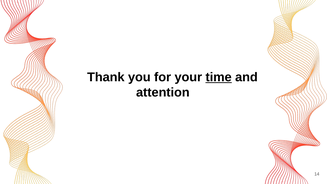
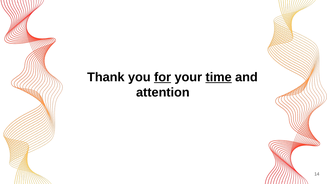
for underline: none -> present
